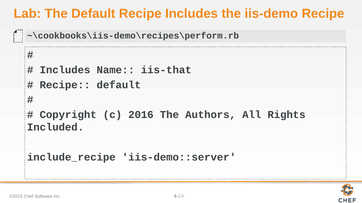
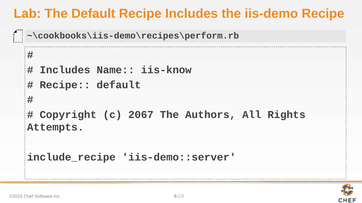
iis-that: iis-that -> iis-know
2016: 2016 -> 2067
Included: Included -> Attempts
